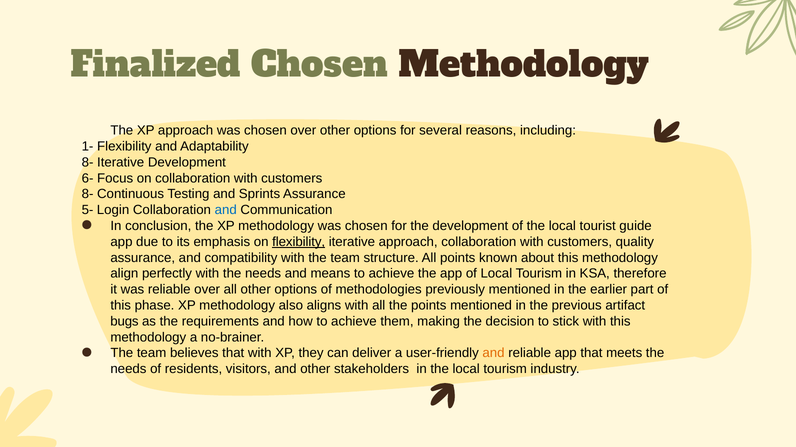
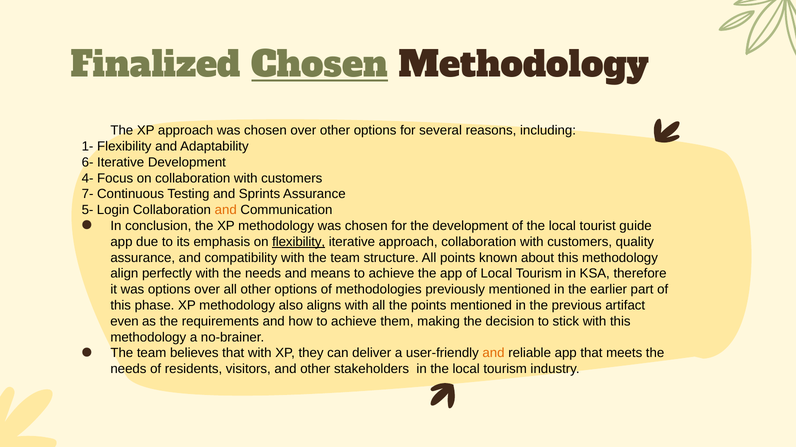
Chosen at (320, 65) underline: none -> present
8- at (88, 163): 8- -> 6-
6-: 6- -> 4-
8- at (88, 194): 8- -> 7-
and at (226, 210) colour: blue -> orange
was reliable: reliable -> options
bugs: bugs -> even
